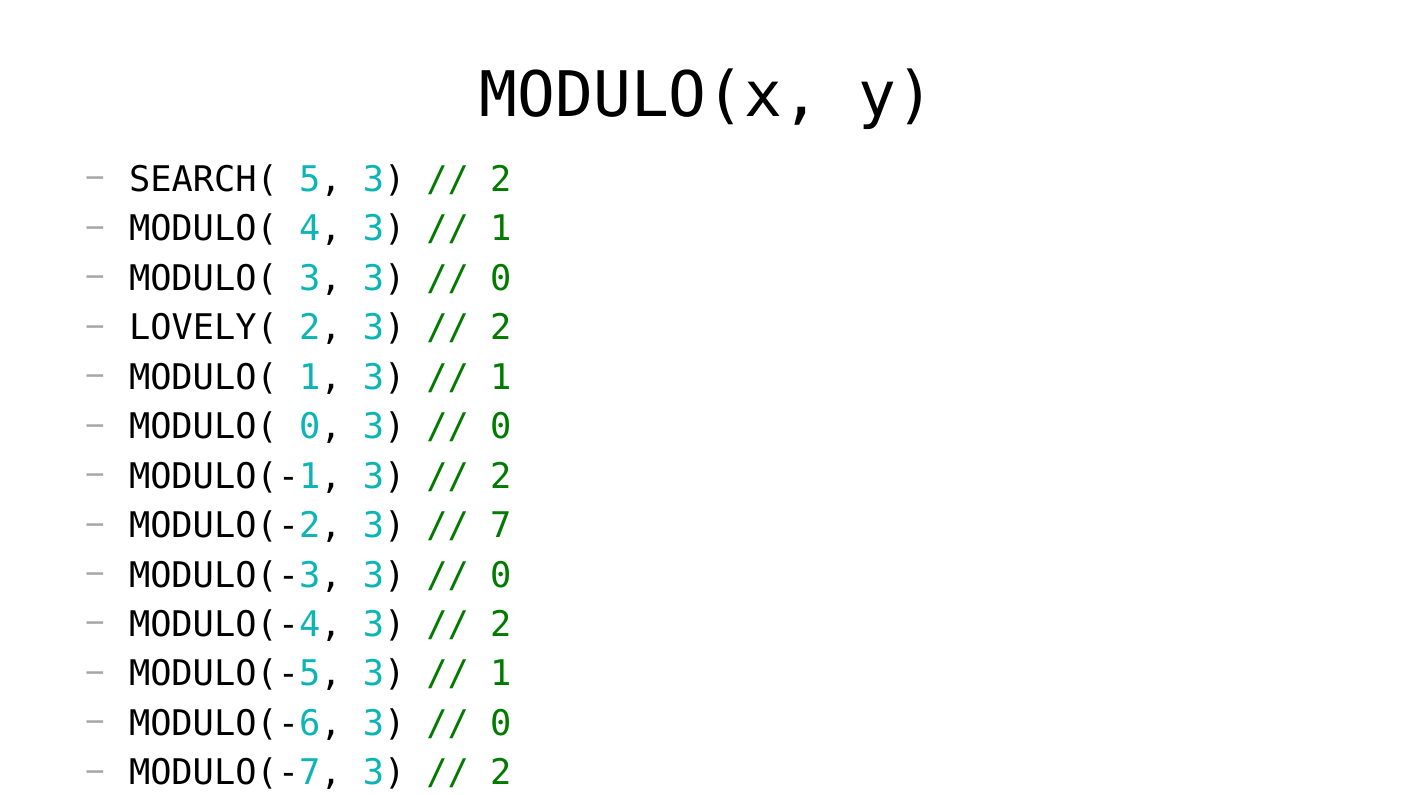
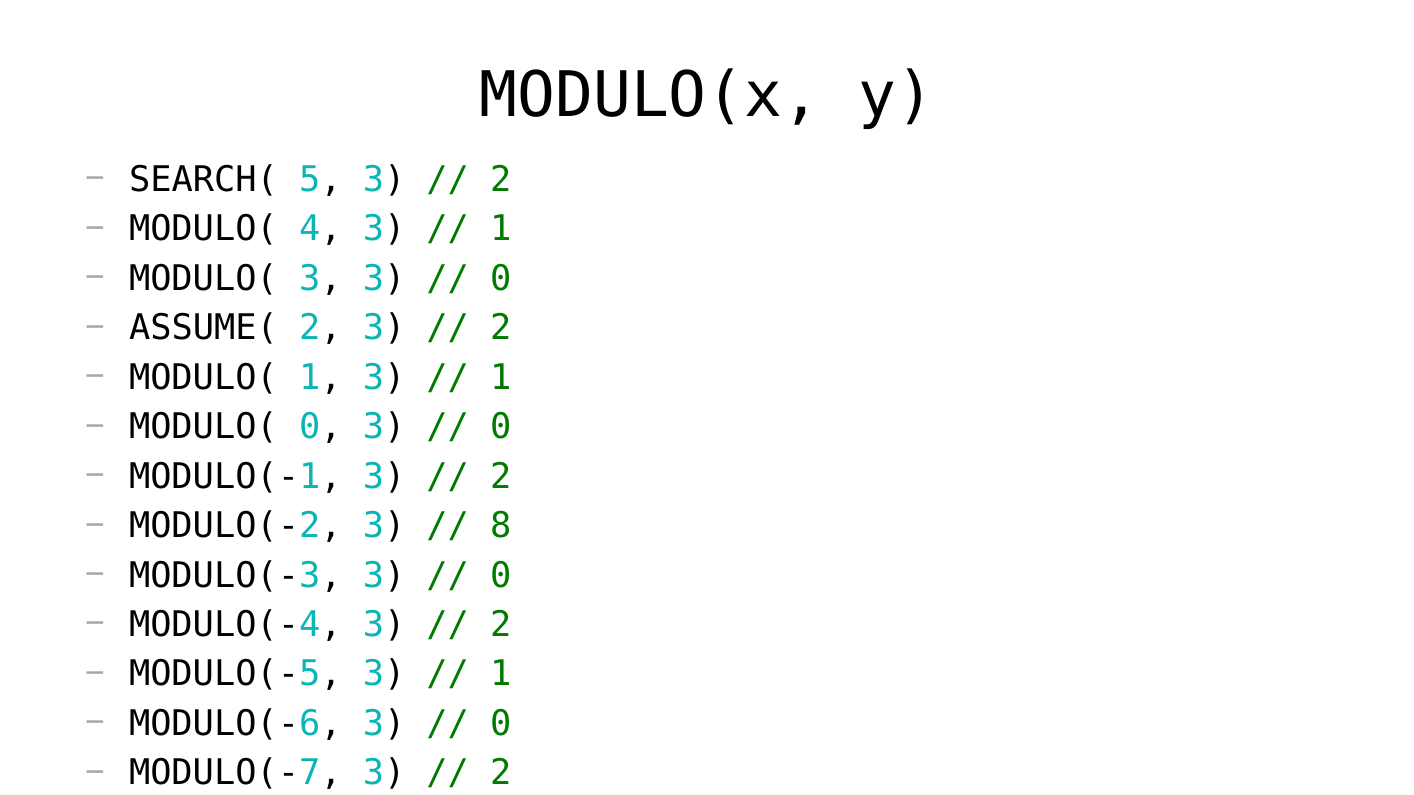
LOVELY(: LOVELY( -> ASSUME(
7: 7 -> 8
